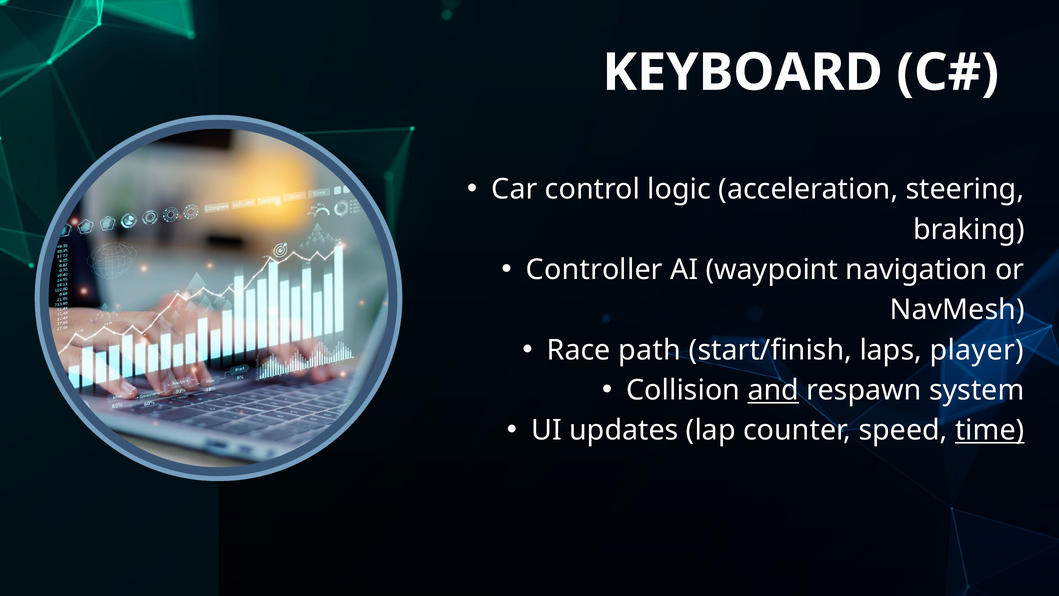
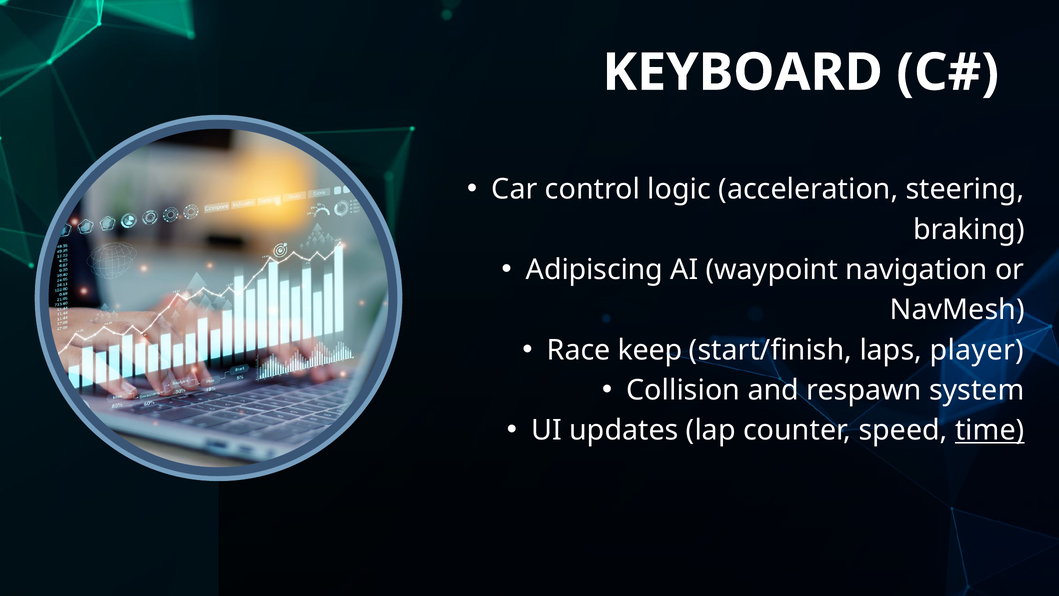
Controller: Controller -> Adipiscing
path: path -> keep
and underline: present -> none
